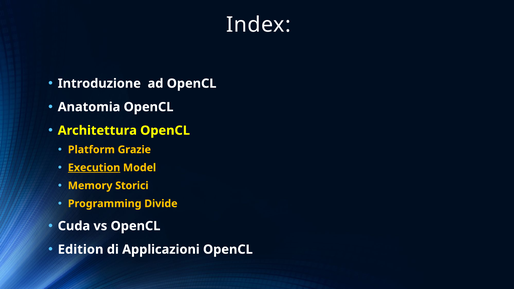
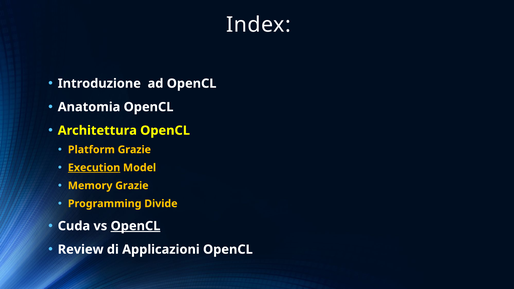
Memory Storici: Storici -> Grazie
OpenCL at (136, 226) underline: none -> present
Edition: Edition -> Review
